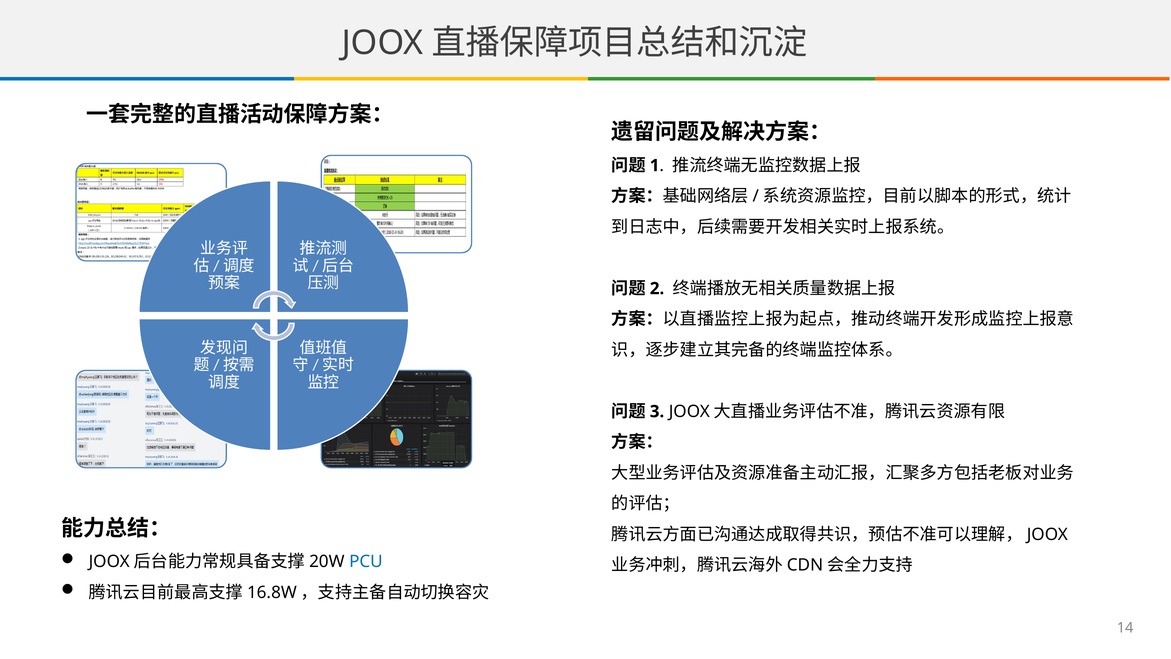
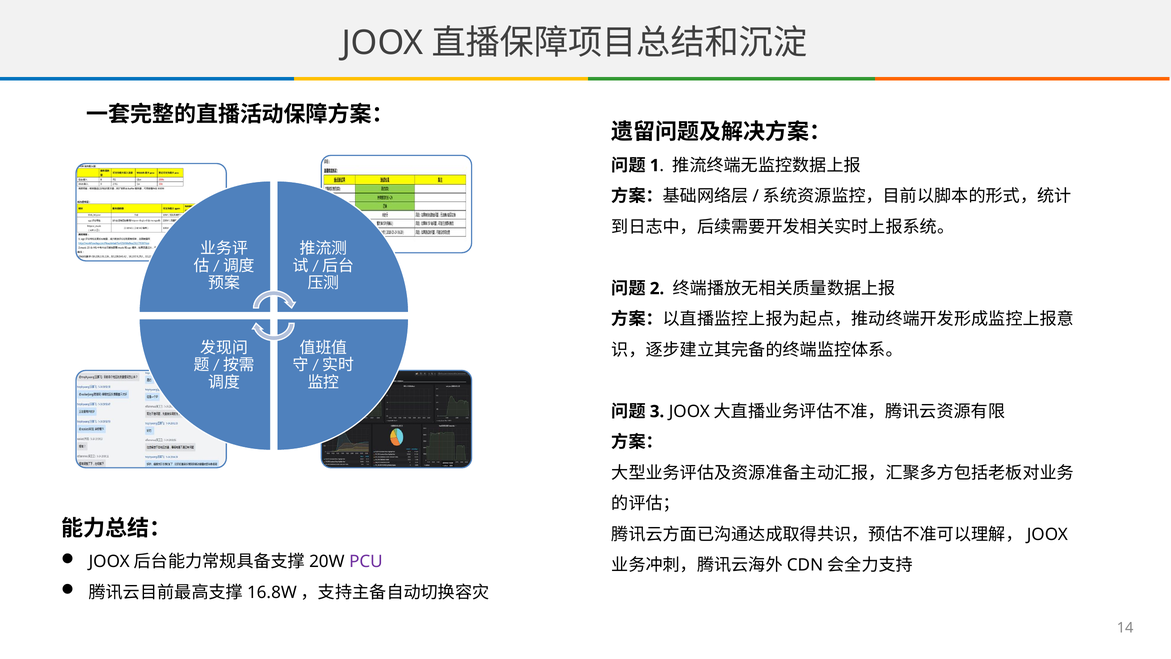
PCU colour: blue -> purple
